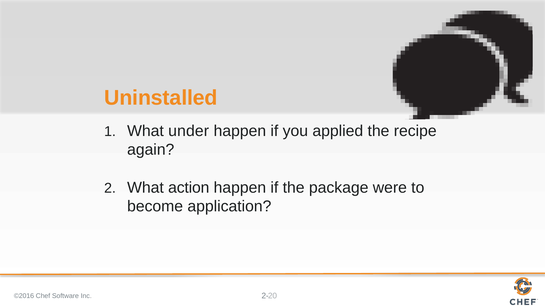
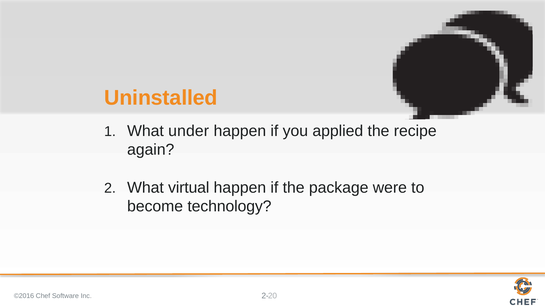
action: action -> virtual
application: application -> technology
